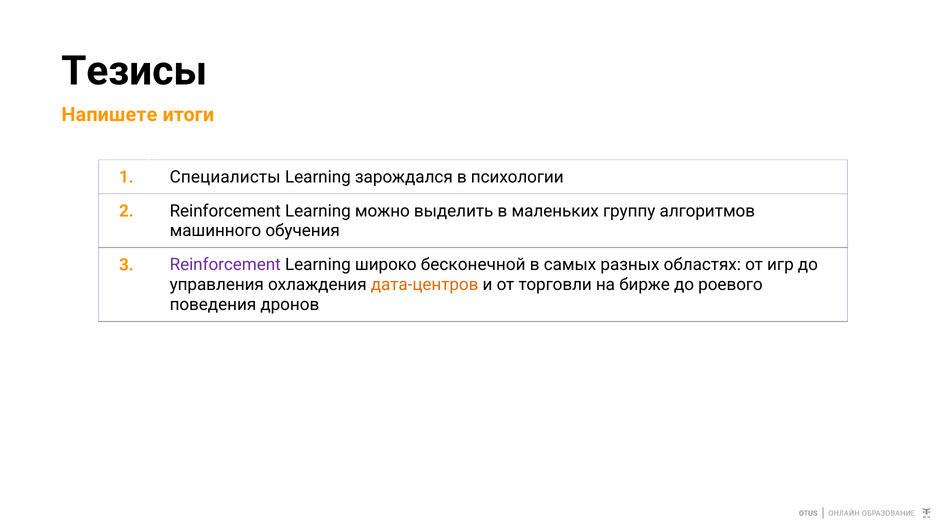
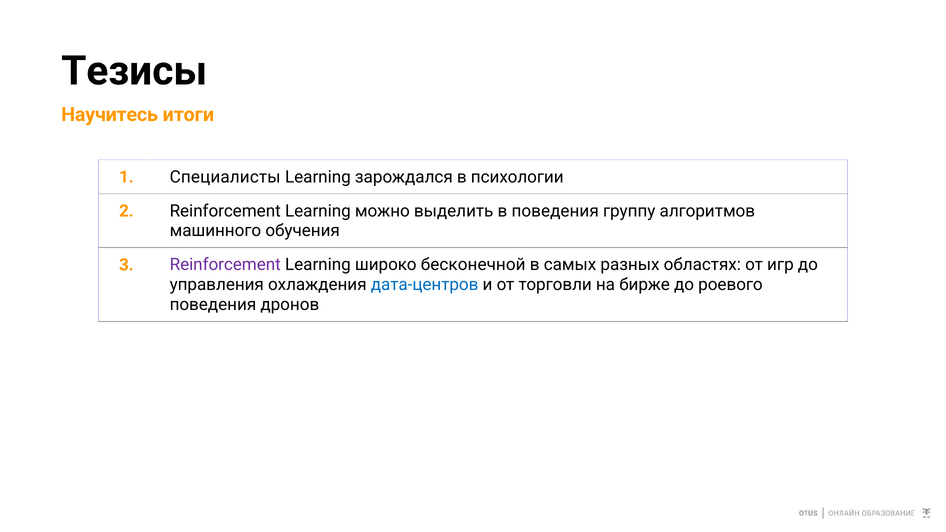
Напишете: Напишете -> Научитесь
в маленьких: маленьких -> поведения
дата-центров colour: orange -> blue
